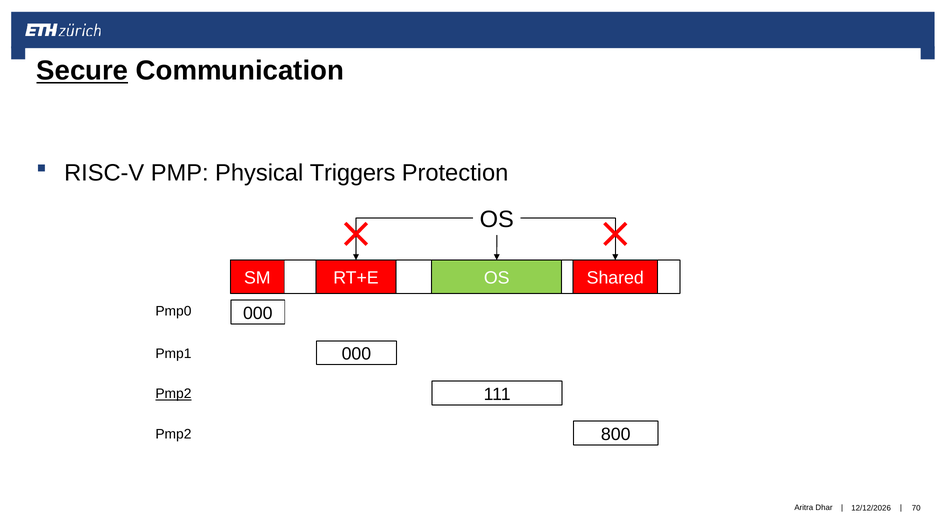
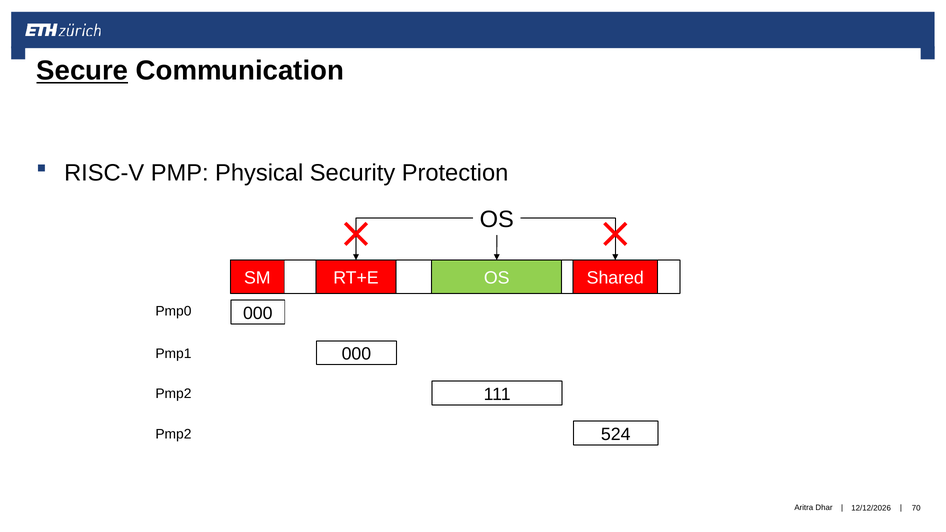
Triggers: Triggers -> Security
Pmp2 at (173, 394) underline: present -> none
800: 800 -> 524
